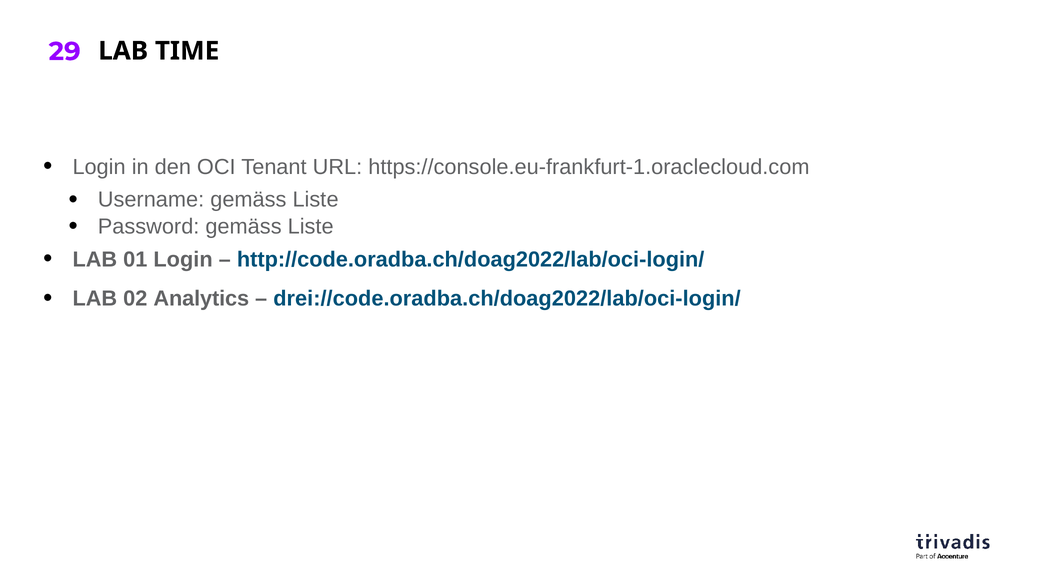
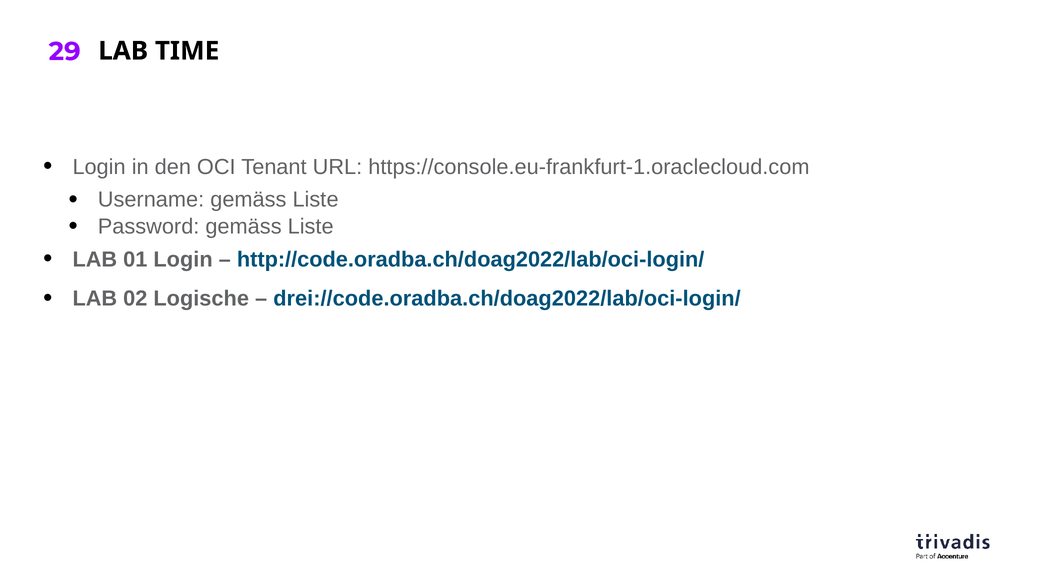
Analytics: Analytics -> Logische
